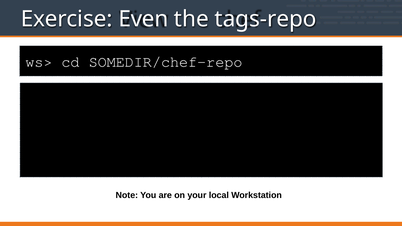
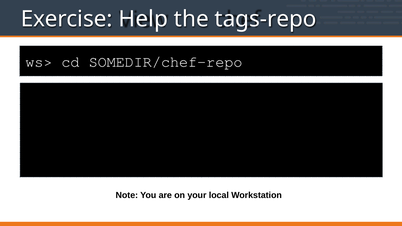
Even: Even -> Help
